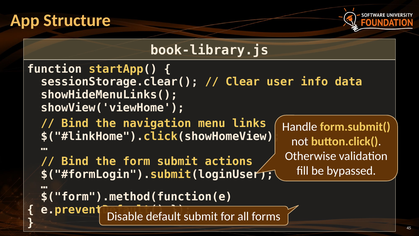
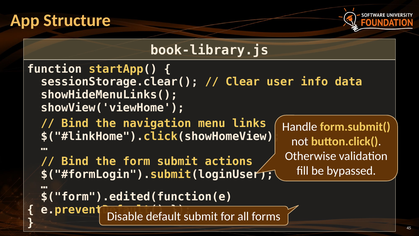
$("form").method(function(e: $("form").method(function(e -> $("form").edited(function(e
